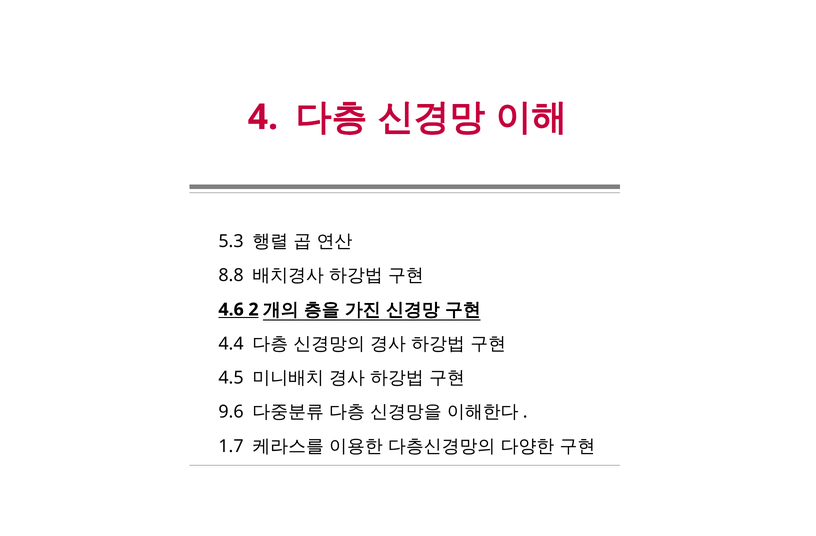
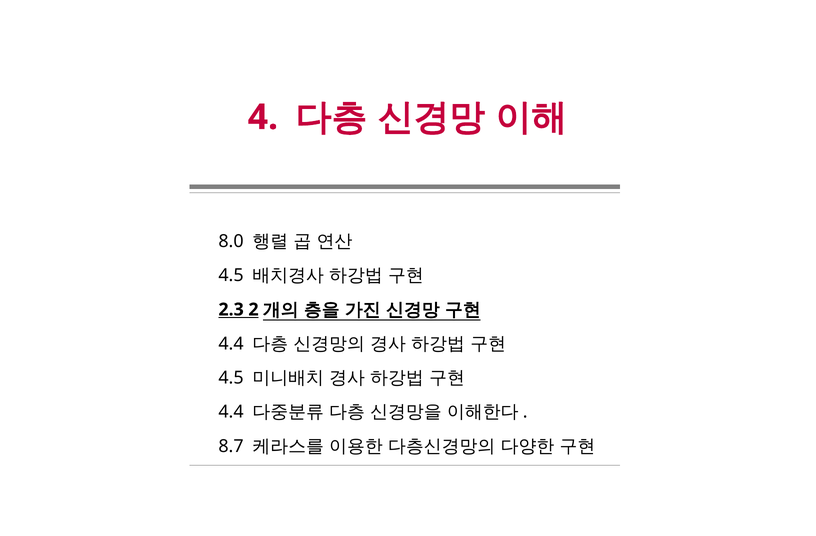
5.3: 5.3 -> 8.0
8.8 at (231, 275): 8.8 -> 4.5
4.6: 4.6 -> 2.3
9.6 at (231, 412): 9.6 -> 4.4
1.7: 1.7 -> 8.7
